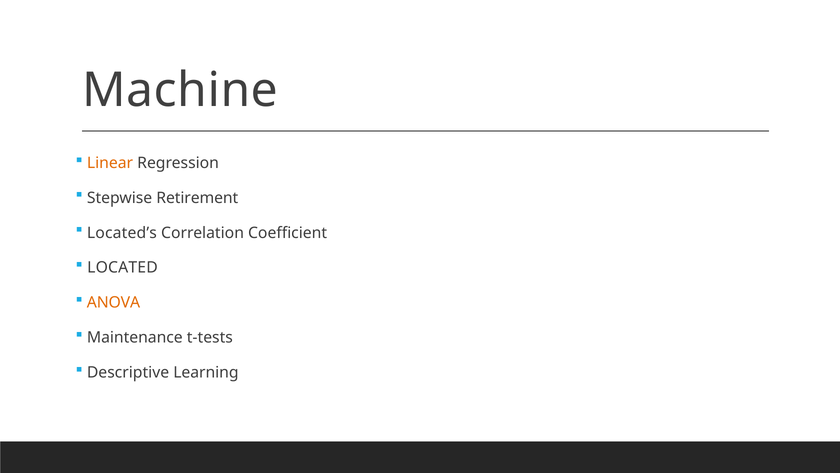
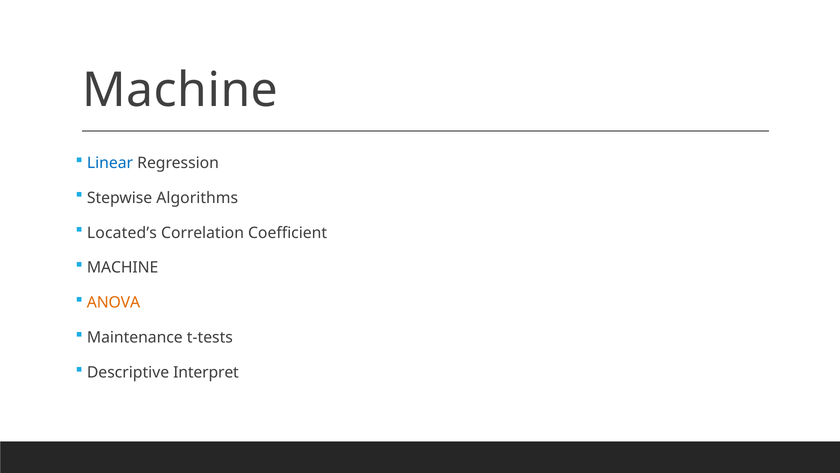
Linear colour: orange -> blue
Retirement: Retirement -> Algorithms
LOCATED at (122, 267): LOCATED -> MACHINE
Learning: Learning -> Interpret
